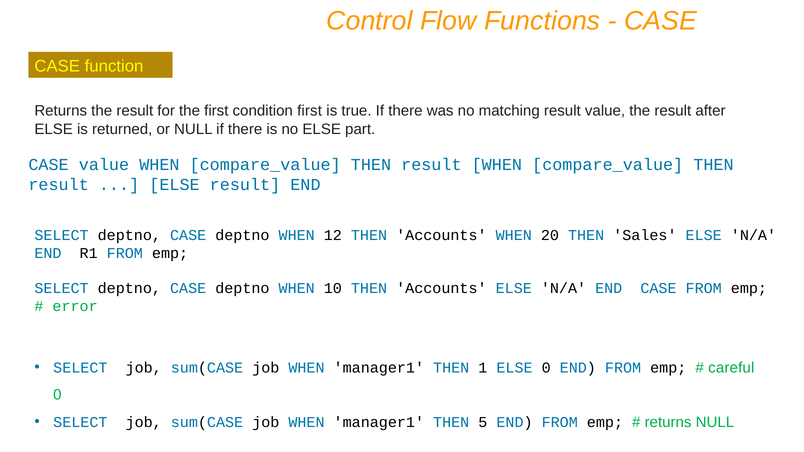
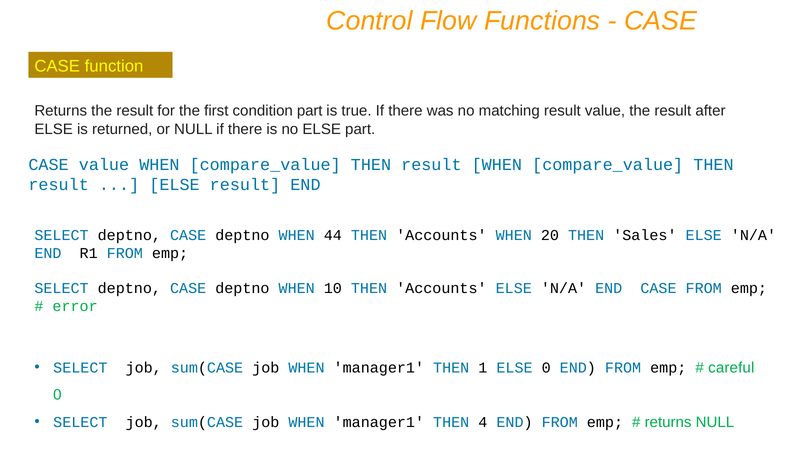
condition first: first -> part
12: 12 -> 44
5: 5 -> 4
